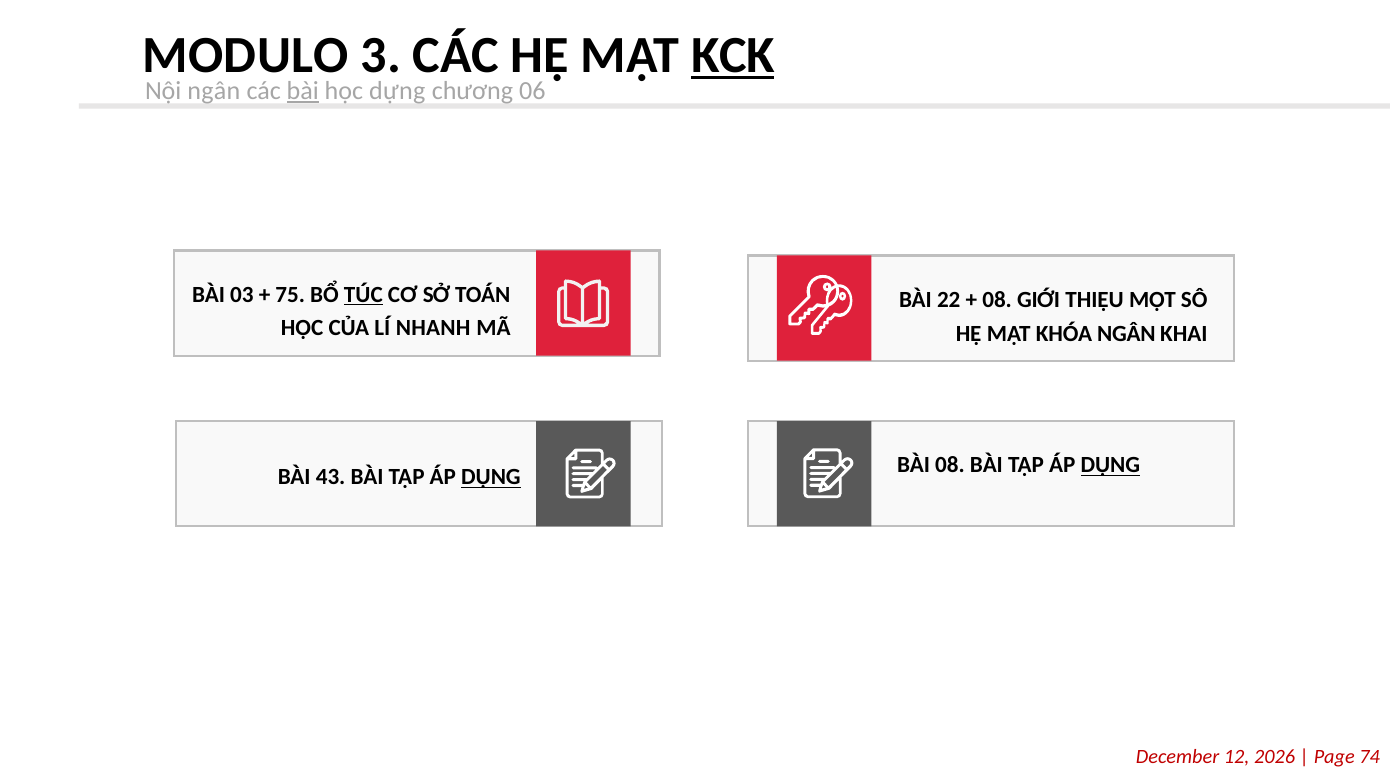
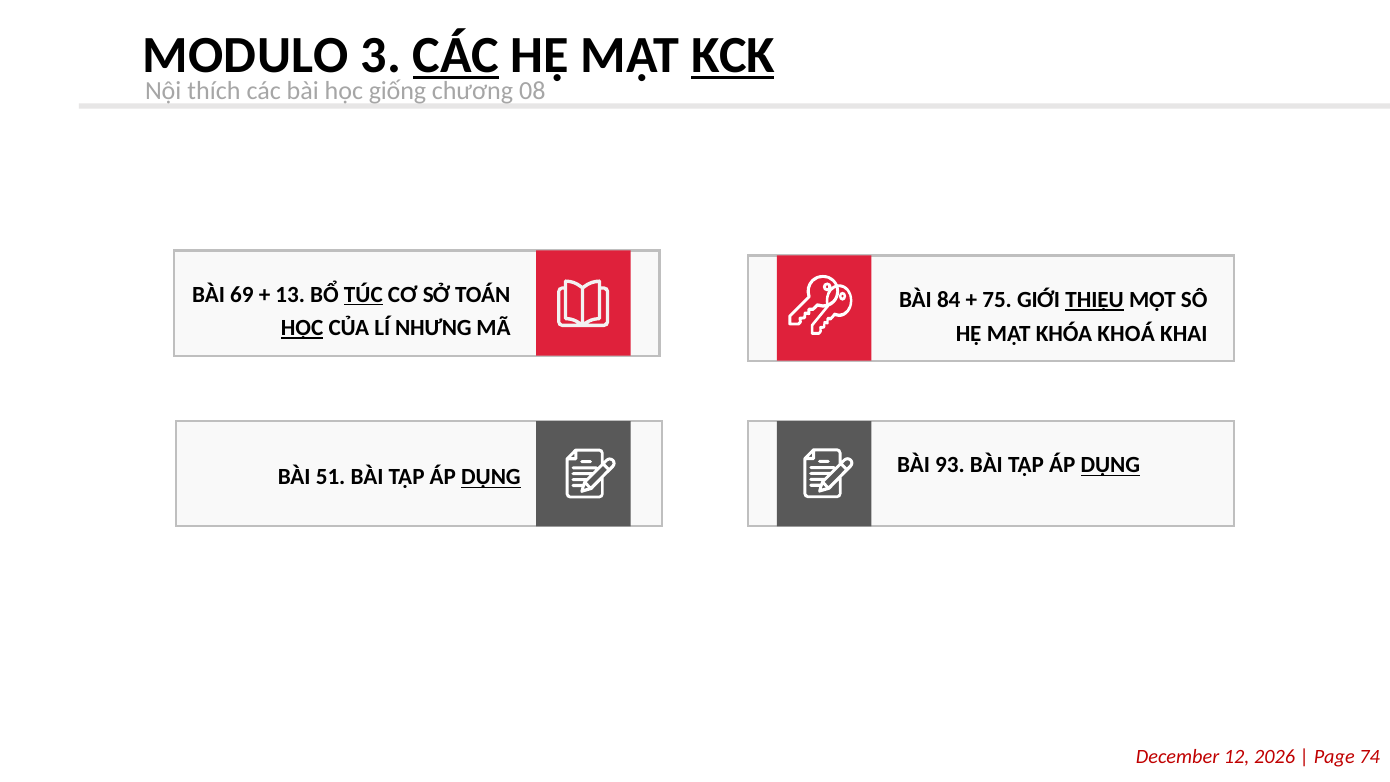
CÁC at (456, 55) underline: none -> present
Nội ngân: ngân -> thích
bài at (303, 91) underline: present -> none
dựng: dựng -> giống
06: 06 -> 08
03: 03 -> 69
75: 75 -> 13
22: 22 -> 84
08 at (997, 300): 08 -> 75
THIỆU underline: none -> present
HỌC at (302, 328) underline: none -> present
NHANH: NHANH -> NHƯNG
KHÓA NGÂN: NGÂN -> KHOÁ
BÀI 08: 08 -> 93
43: 43 -> 51
